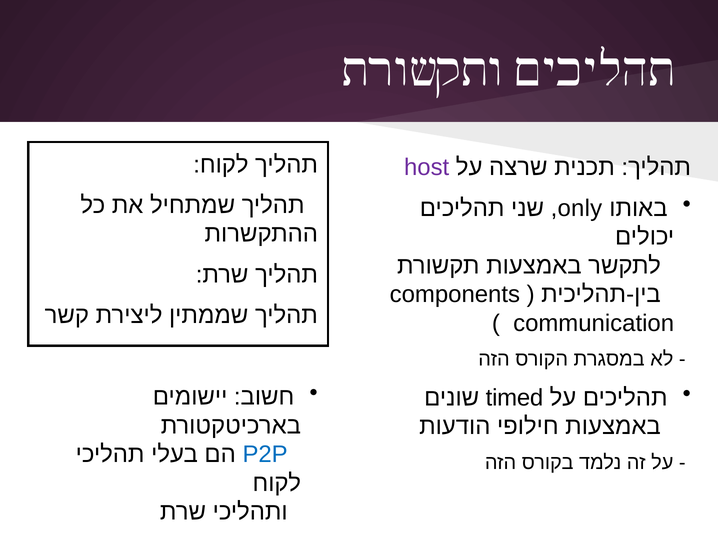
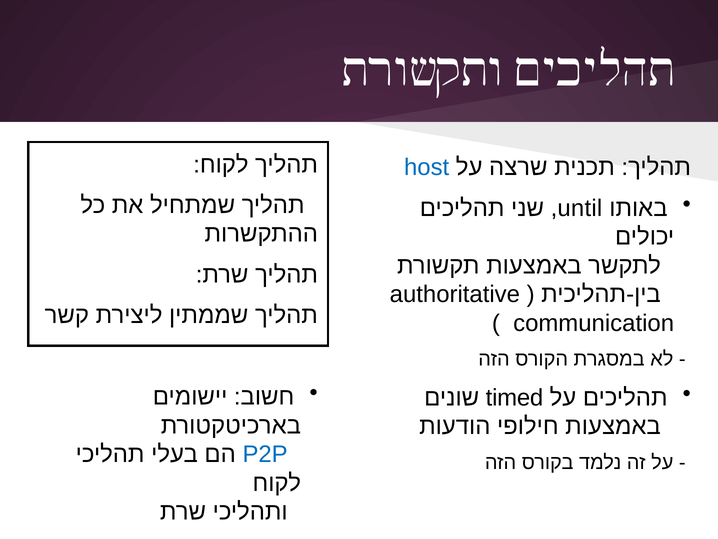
host colour: purple -> blue
only: only -> until
components: components -> authoritative
